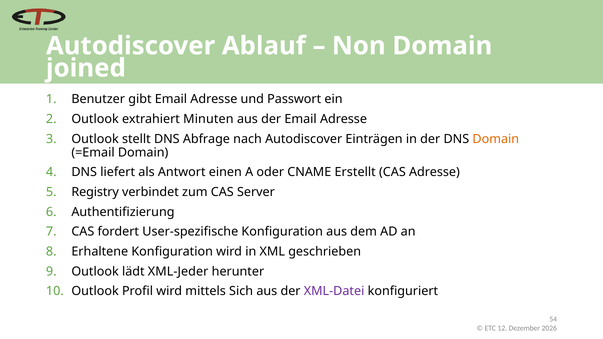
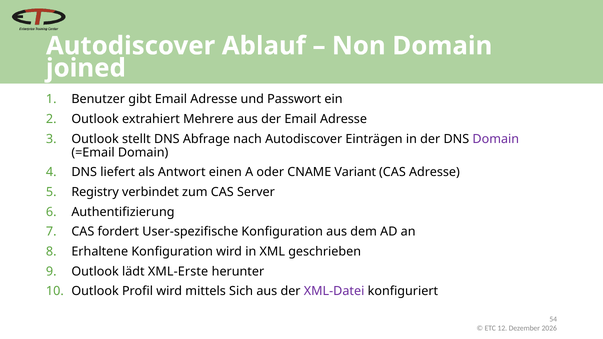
Minuten: Minuten -> Mehrere
Domain at (496, 139) colour: orange -> purple
Erstellt: Erstellt -> Variant
XML-Jeder: XML-Jeder -> XML-Erste
